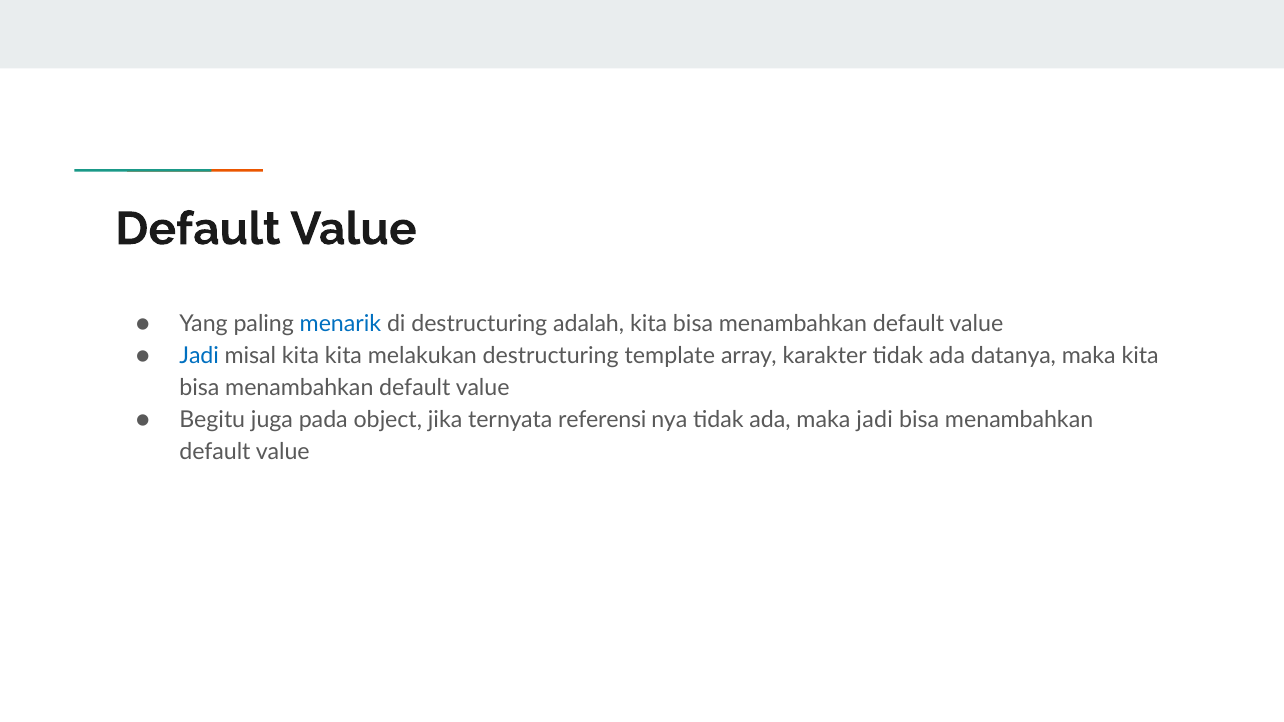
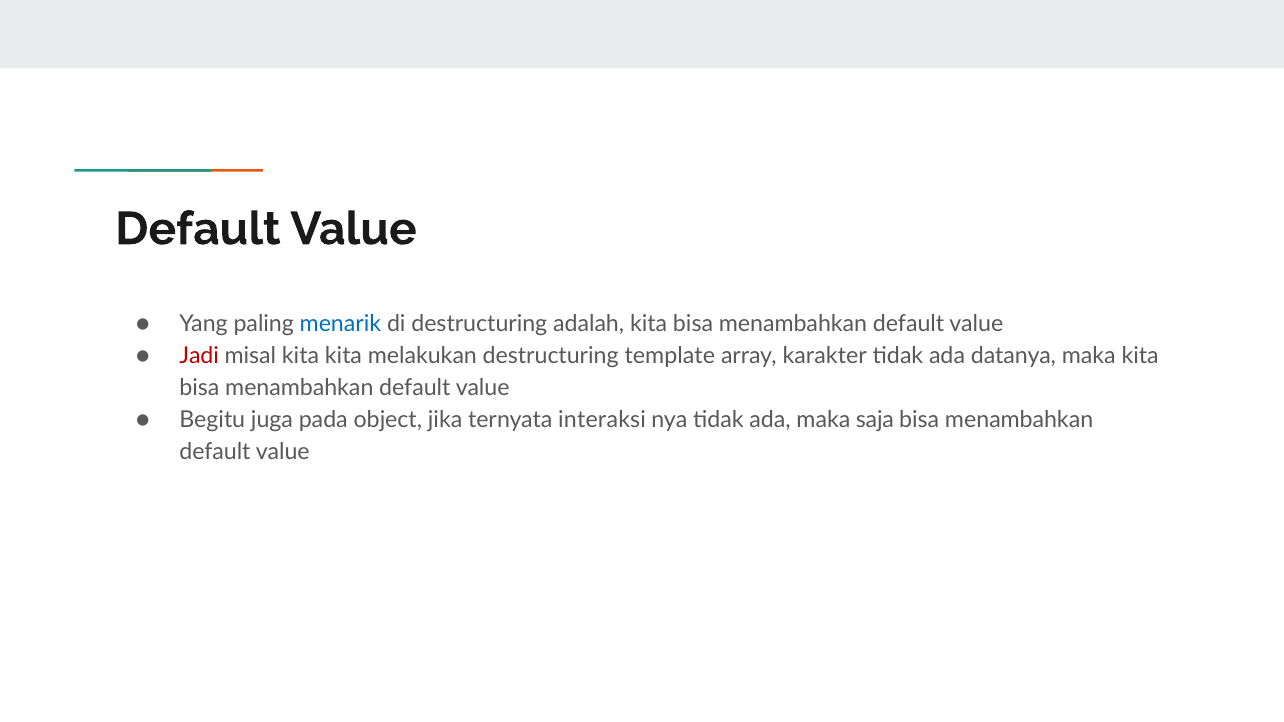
Jadi at (199, 356) colour: blue -> red
referensi: referensi -> interaksi
maka jadi: jadi -> saja
